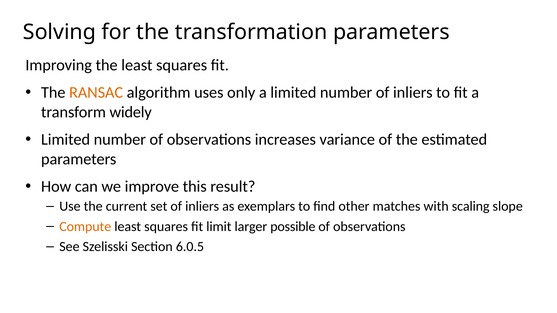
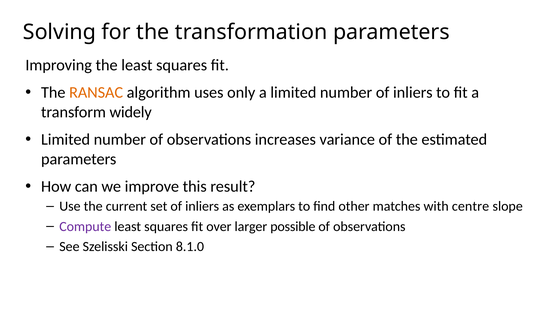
scaling: scaling -> centre
Compute colour: orange -> purple
limit: limit -> over
6.0.5: 6.0.5 -> 8.1.0
